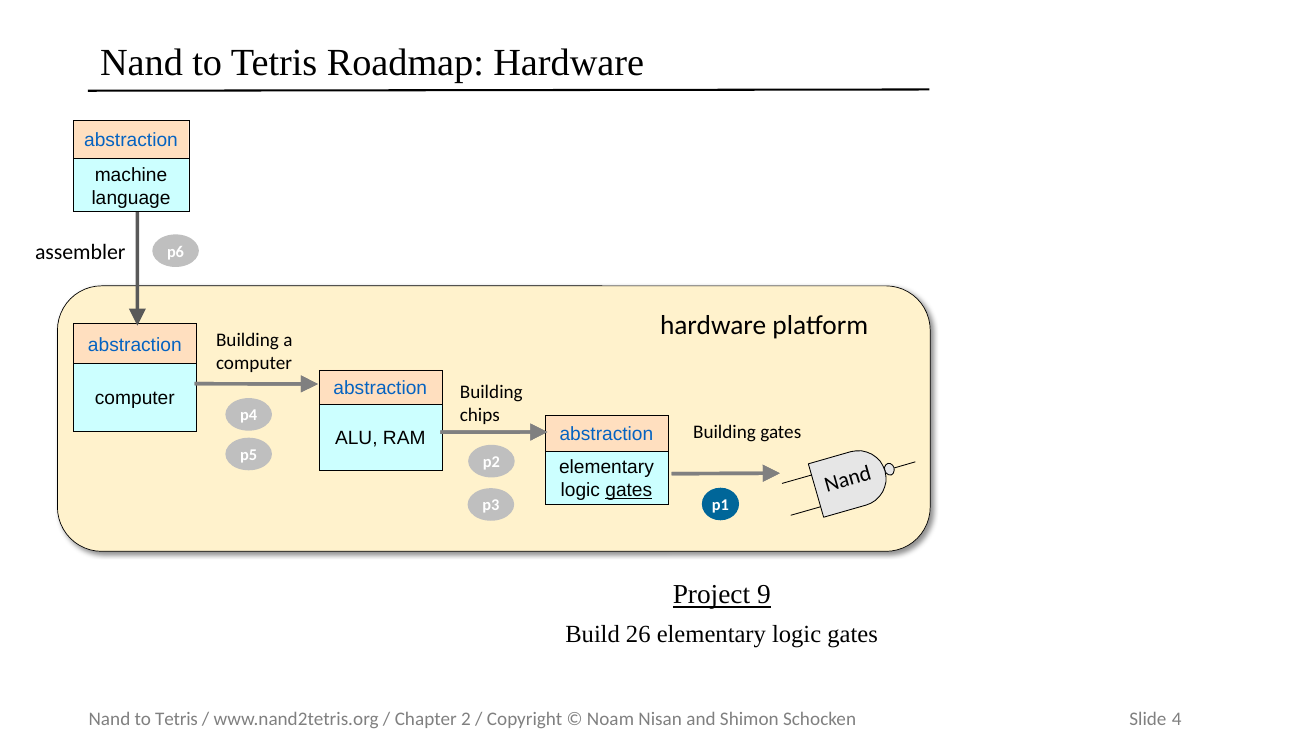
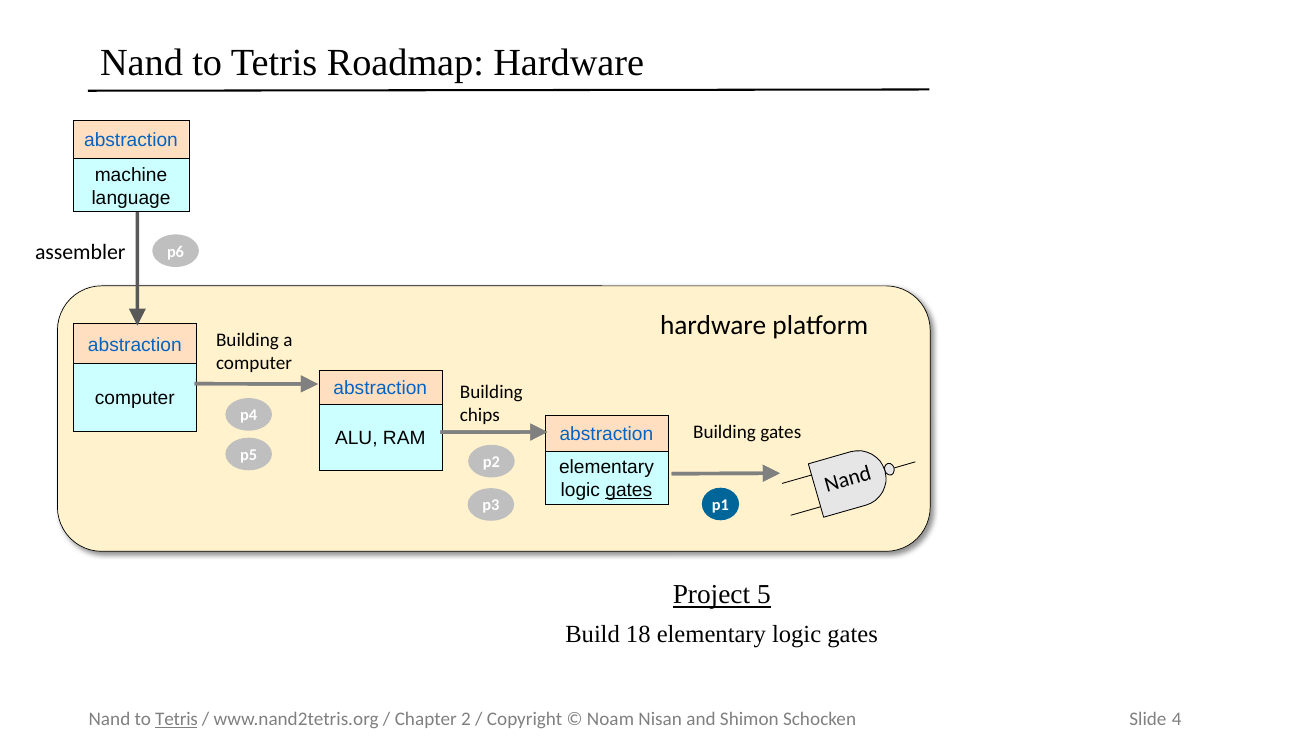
9: 9 -> 5
26: 26 -> 18
Tetris at (177, 719) underline: none -> present
